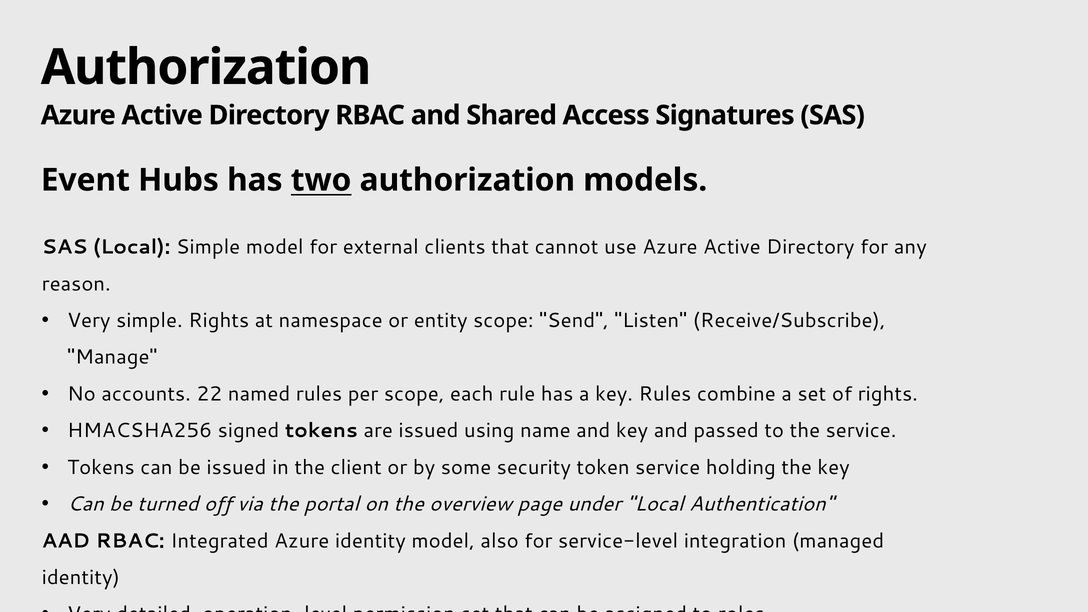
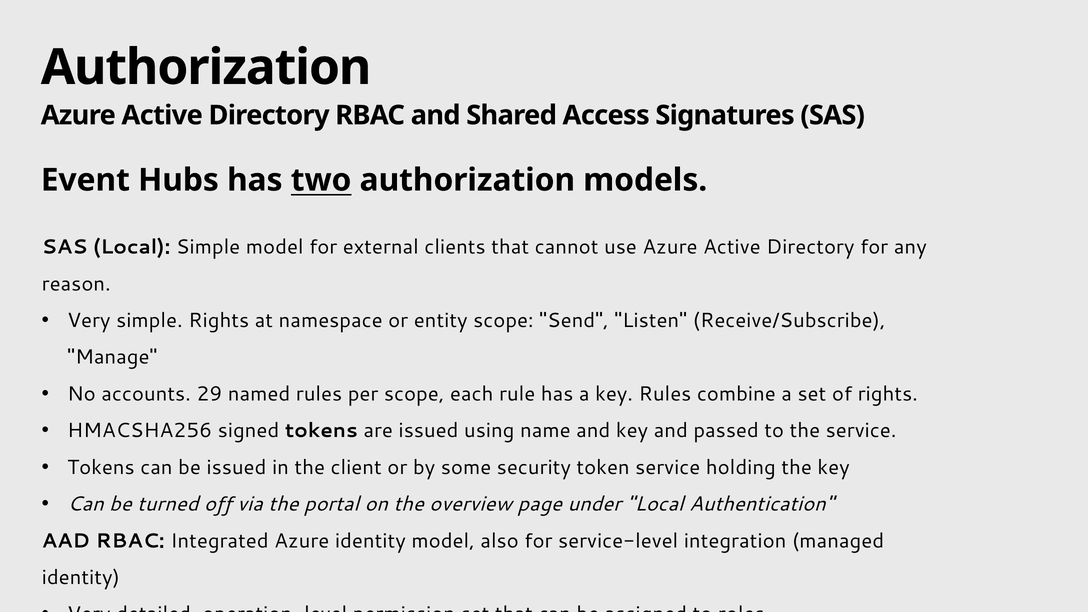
22: 22 -> 29
